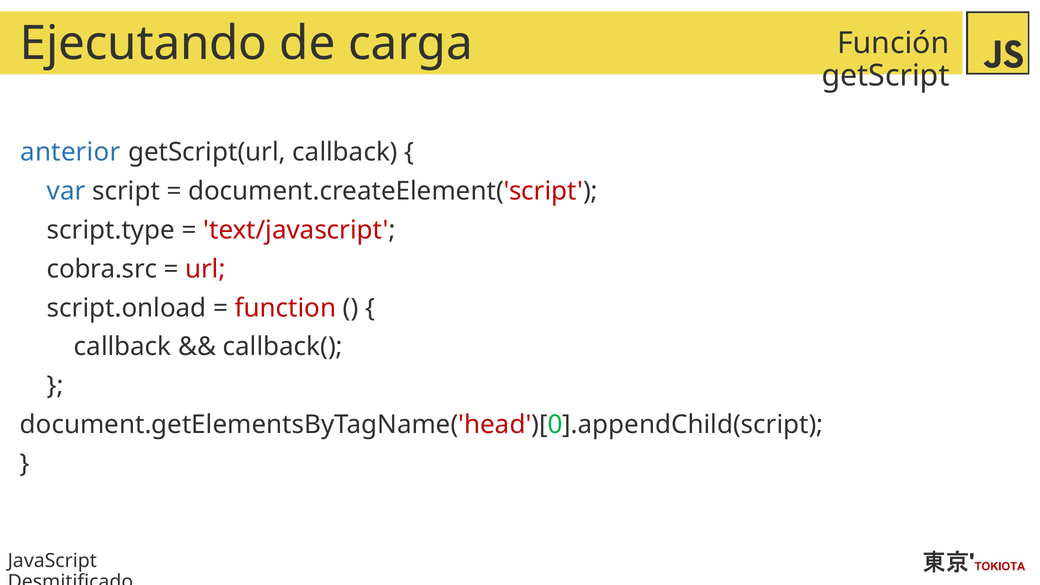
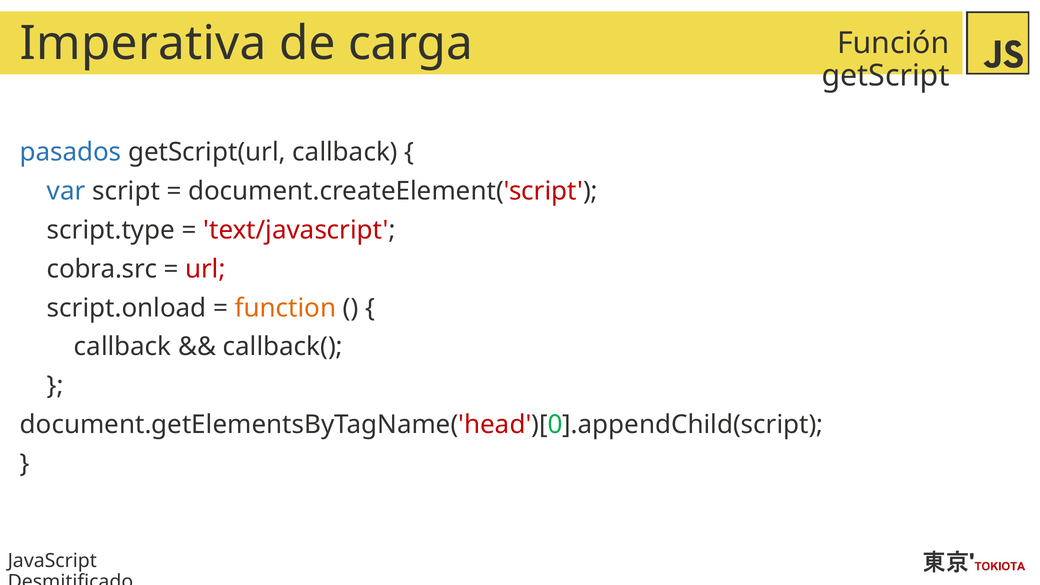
Ejecutando: Ejecutando -> Imperativa
anterior: anterior -> pasados
function colour: red -> orange
